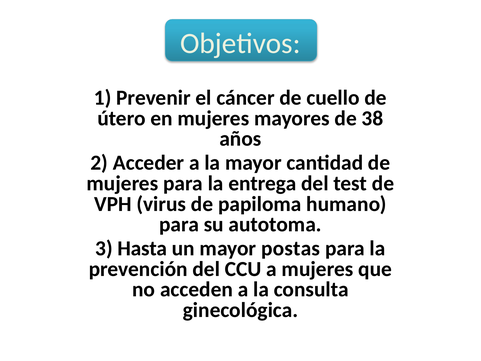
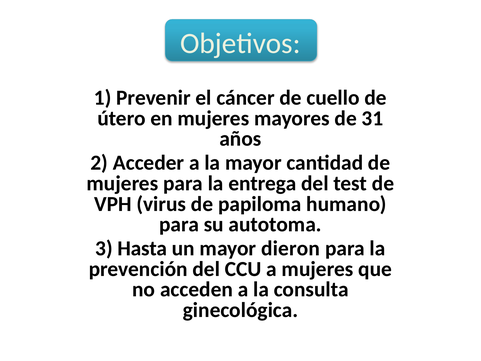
38: 38 -> 31
postas: postas -> dieron
